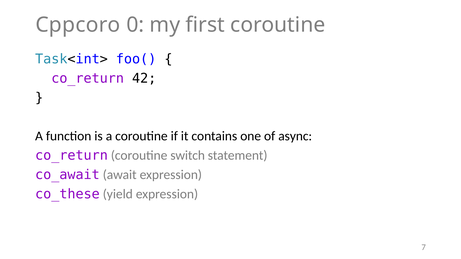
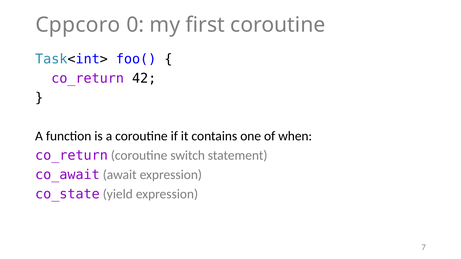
async: async -> when
co_these: co_these -> co_state
